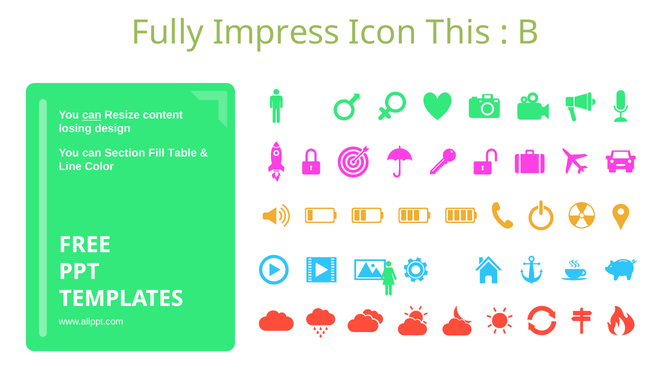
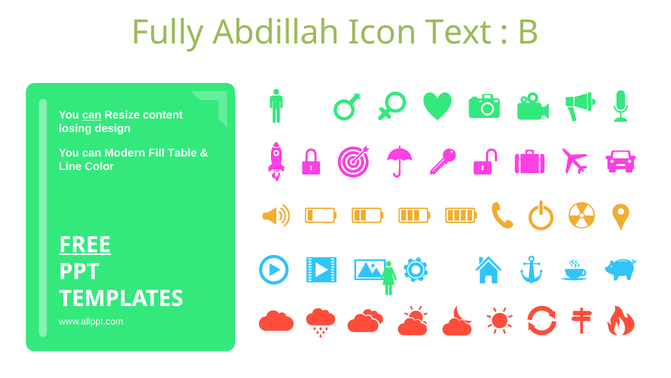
Impress: Impress -> Abdillah
This: This -> Text
Section: Section -> Modern
FREE underline: none -> present
